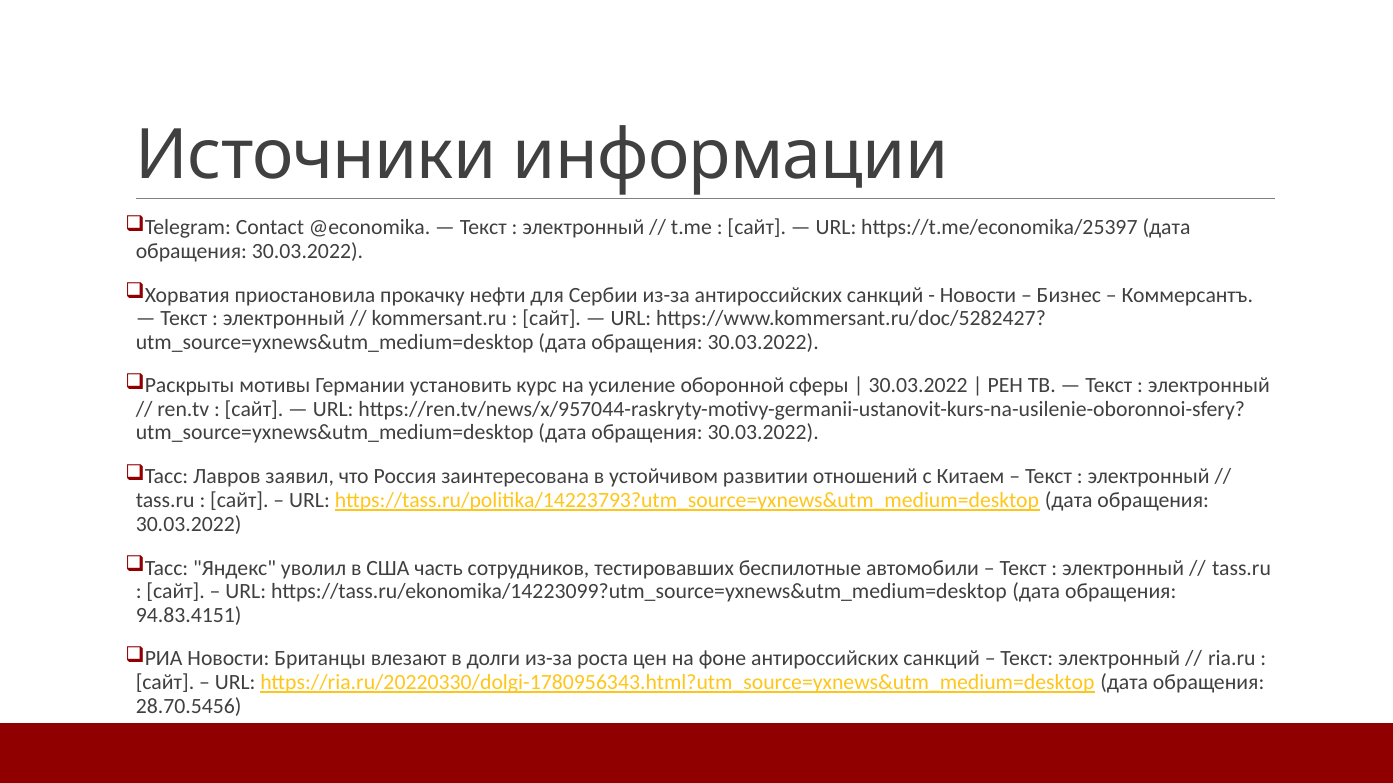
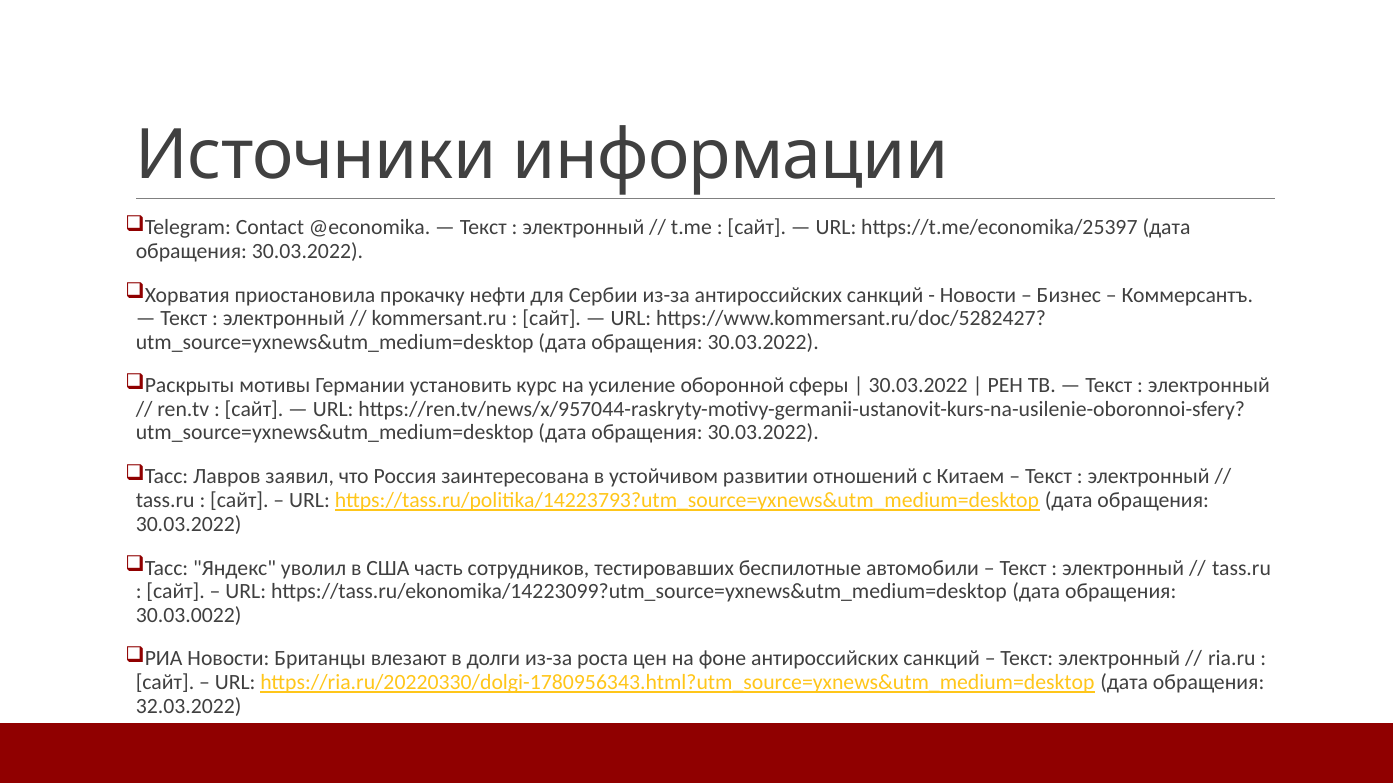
94.83.4151: 94.83.4151 -> 30.03.0022
28.70.5456: 28.70.5456 -> 32.03.2022
